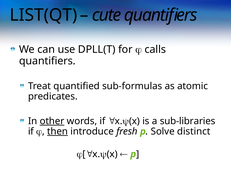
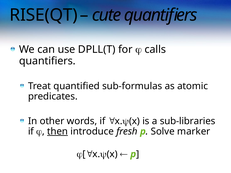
LIST(QT: LIST(QT -> RISE(QT
other underline: present -> none
distinct: distinct -> marker
